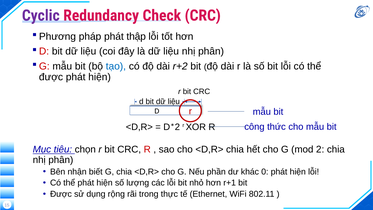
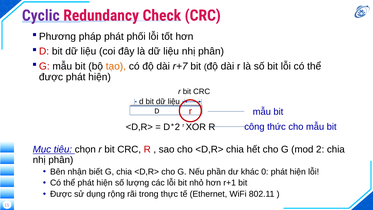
thập: thập -> phối
tạo colour: blue -> orange
r+2: r+2 -> r+7
